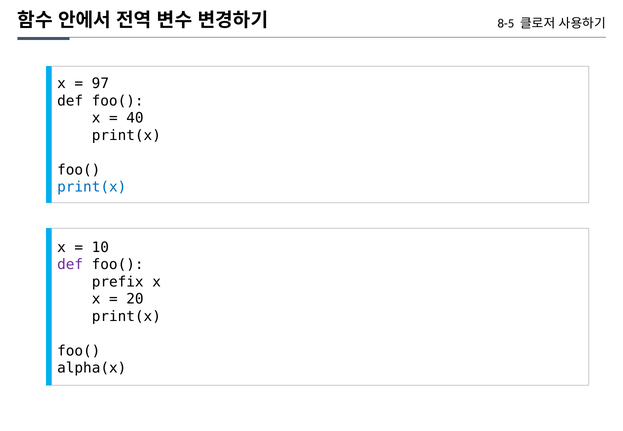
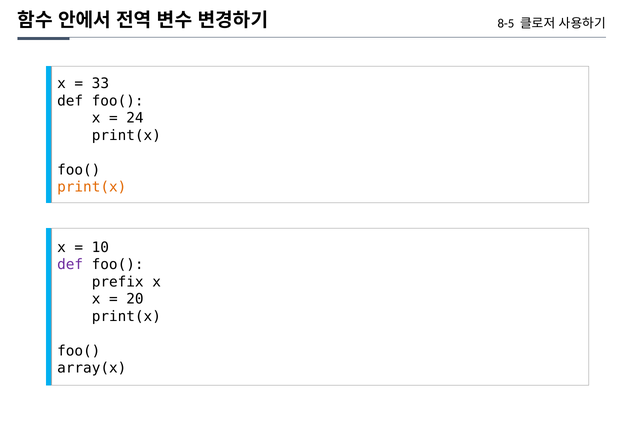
97: 97 -> 33
40: 40 -> 24
print(x at (92, 187) colour: blue -> orange
alpha(x: alpha(x -> array(x
